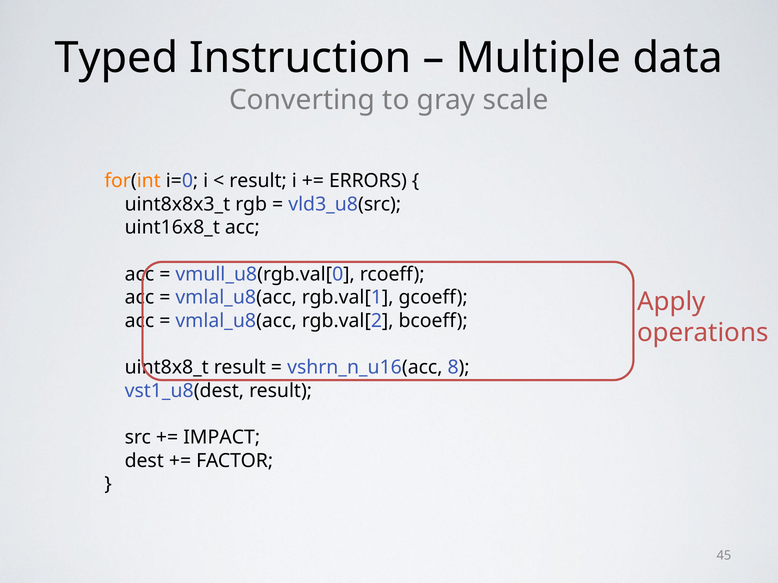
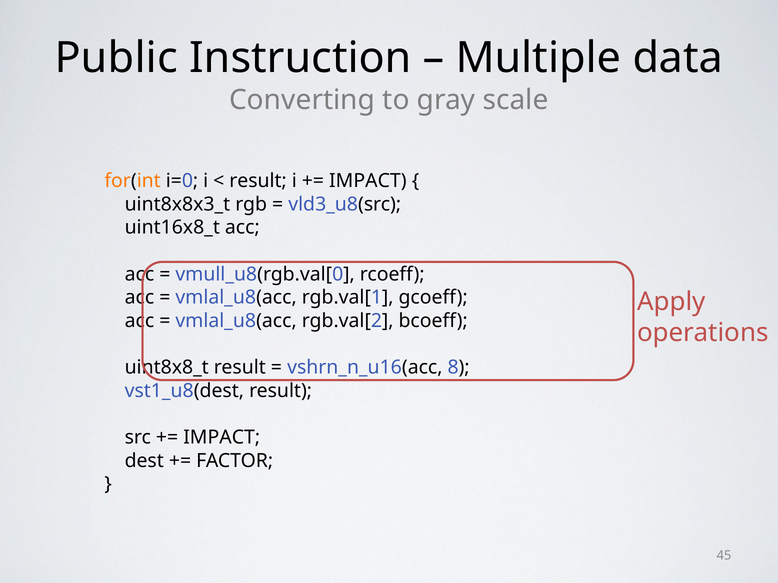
Typed: Typed -> Public
ERRORS at (368, 181): ERRORS -> IMPACT
